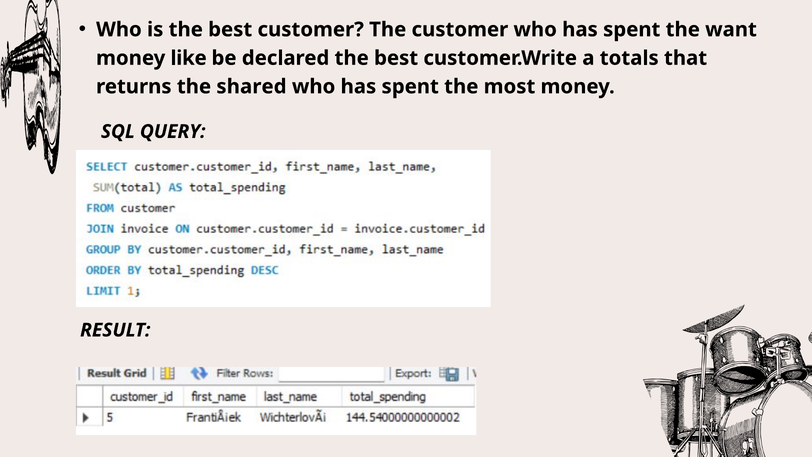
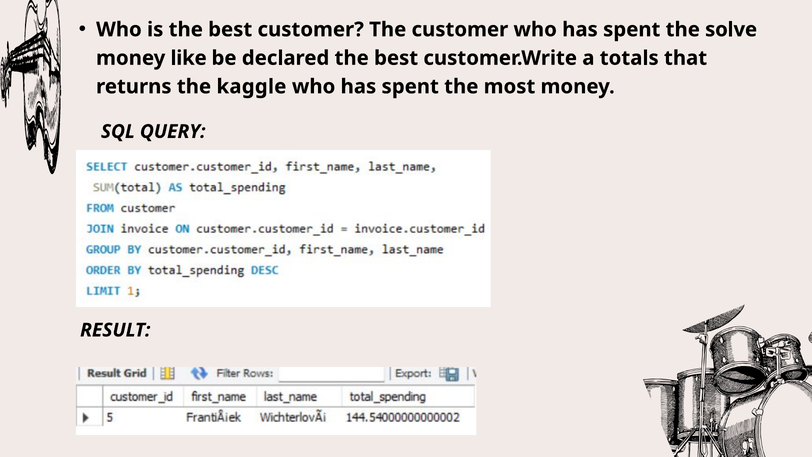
want: want -> solve
shared: shared -> kaggle
